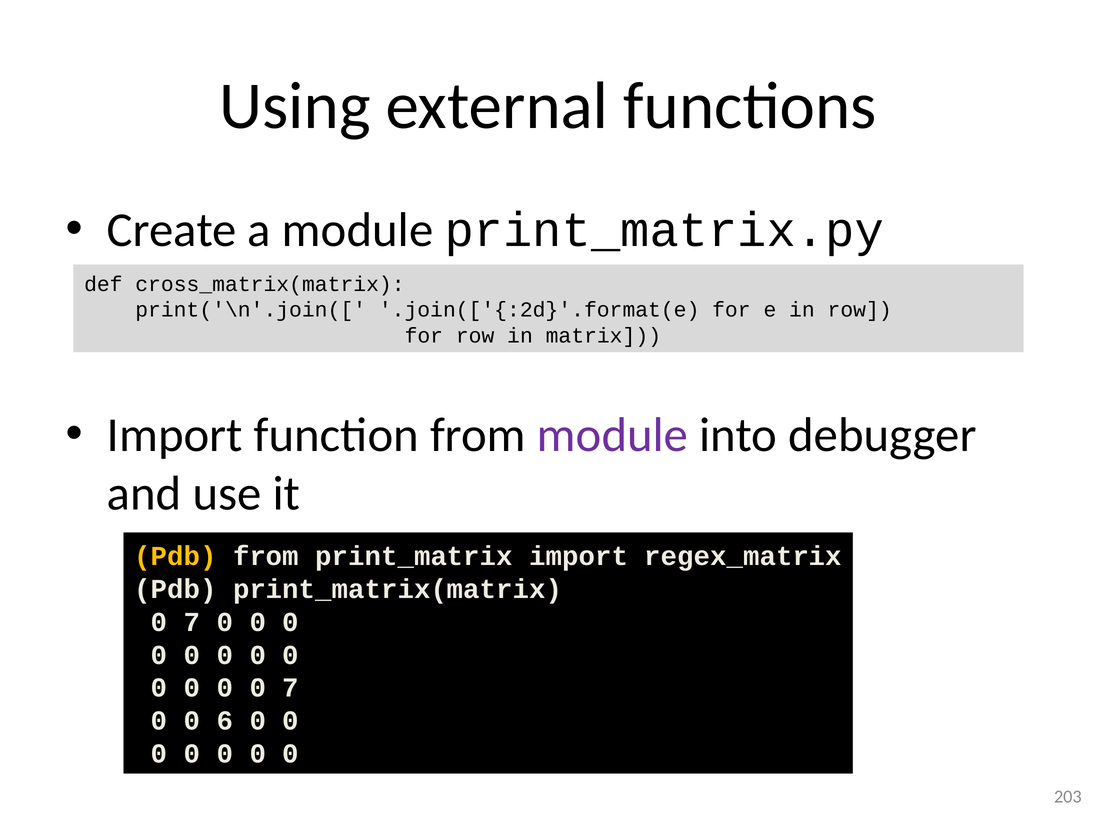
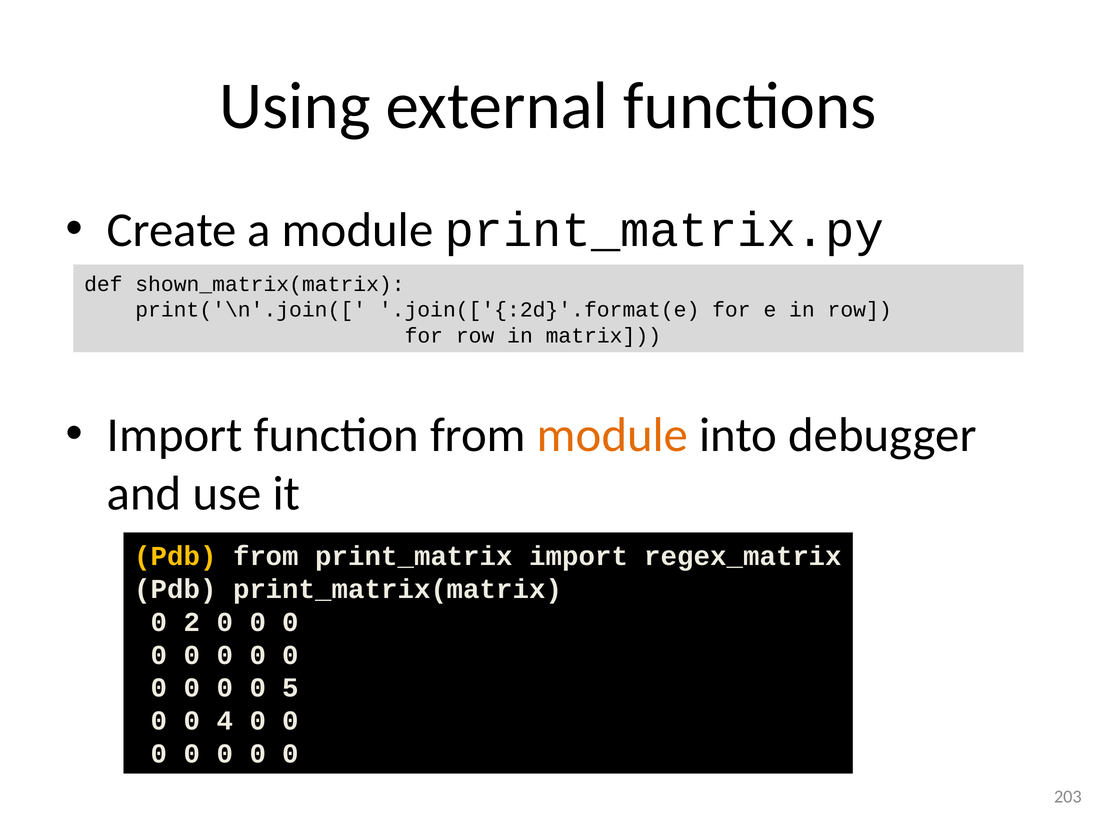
cross_matrix(matrix: cross_matrix(matrix -> shown_matrix(matrix
module at (613, 435) colour: purple -> orange
7 at (192, 622): 7 -> 2
0 0 7: 7 -> 5
6: 6 -> 4
